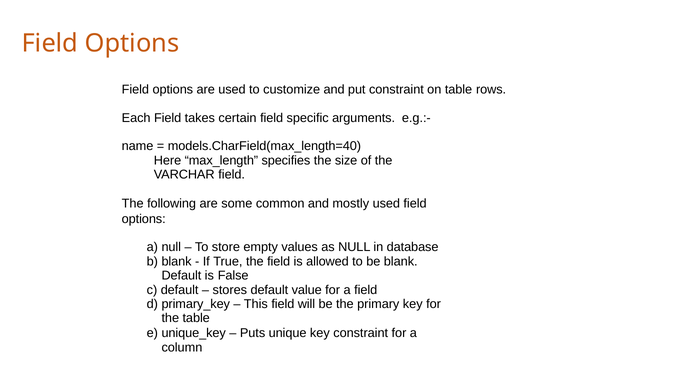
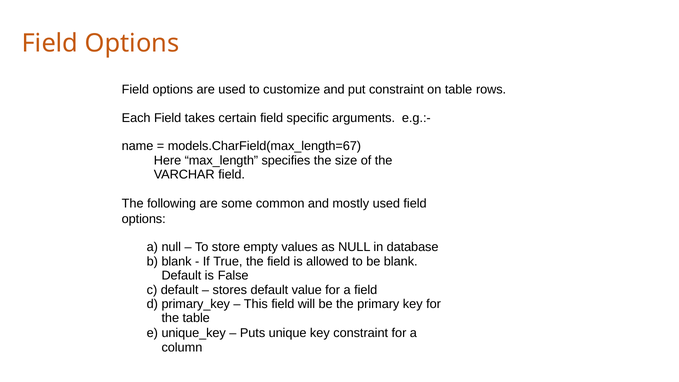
models.CharField(max_length=40: models.CharField(max_length=40 -> models.CharField(max_length=67
